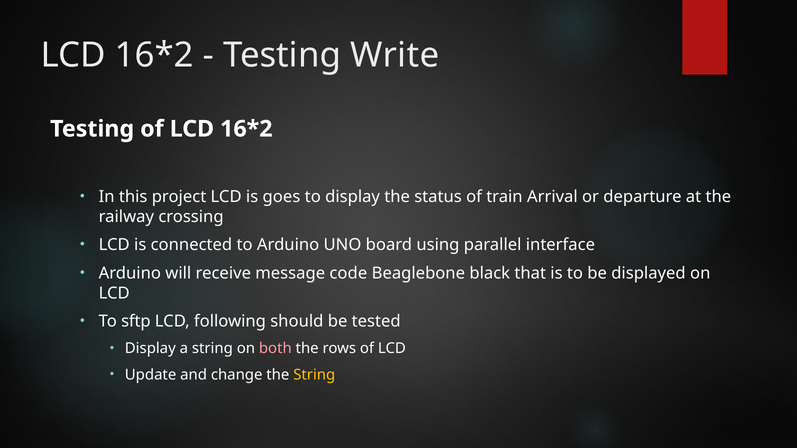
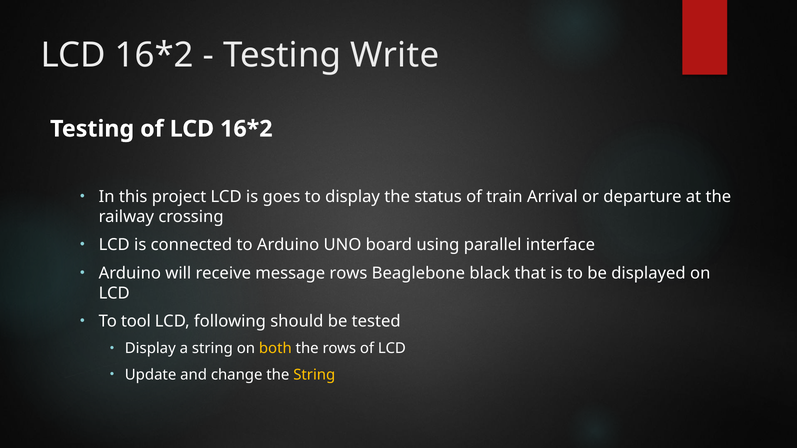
message code: code -> rows
sftp: sftp -> tool
both colour: pink -> yellow
